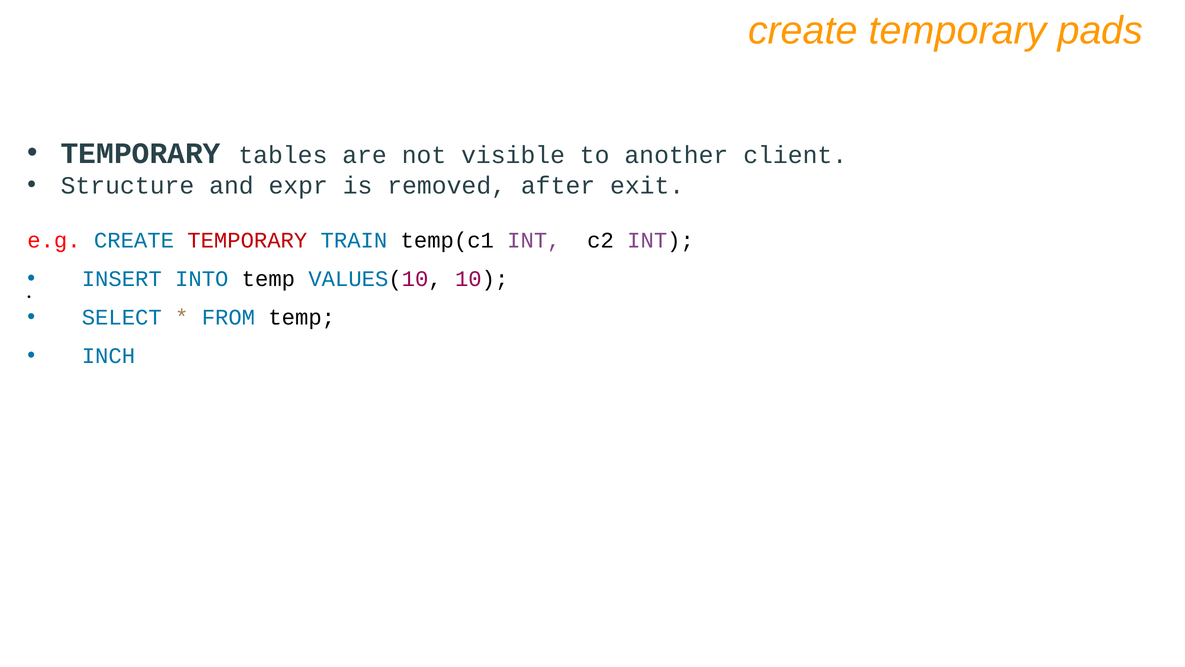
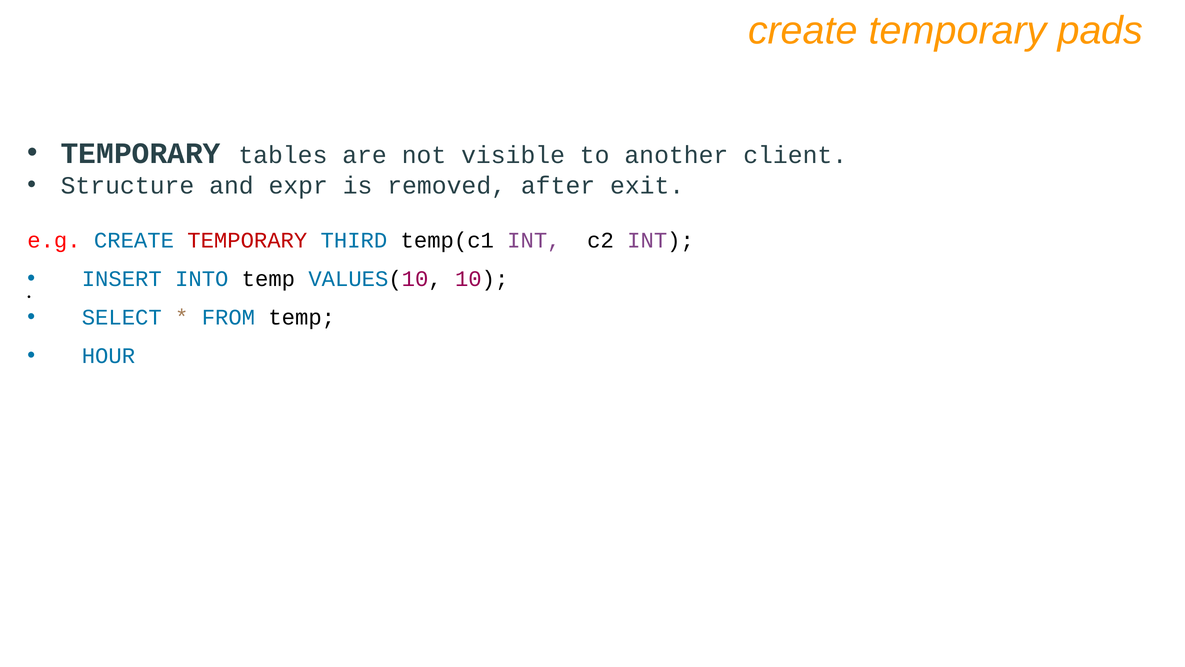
TRAIN: TRAIN -> THIRD
INCH: INCH -> HOUR
